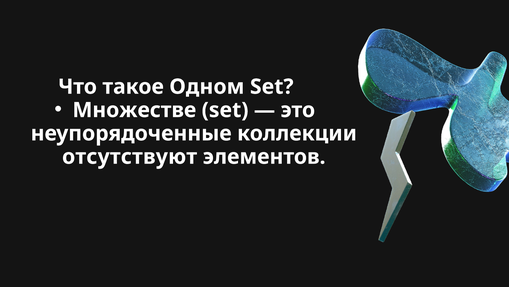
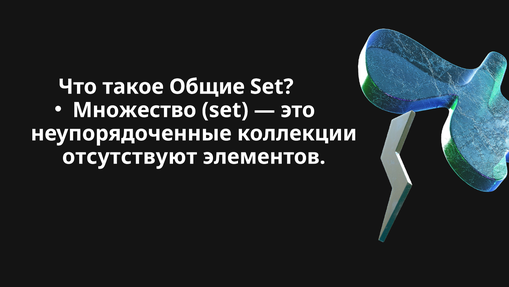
Одном: Одном -> Общие
Множестве: Множестве -> Множество
